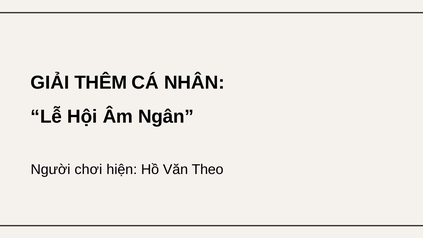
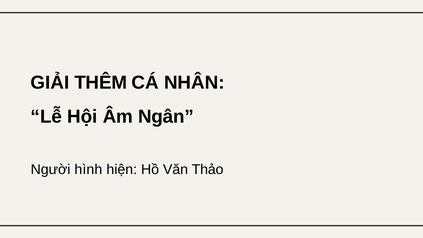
chơi: chơi -> hình
Theo: Theo -> Thảo
